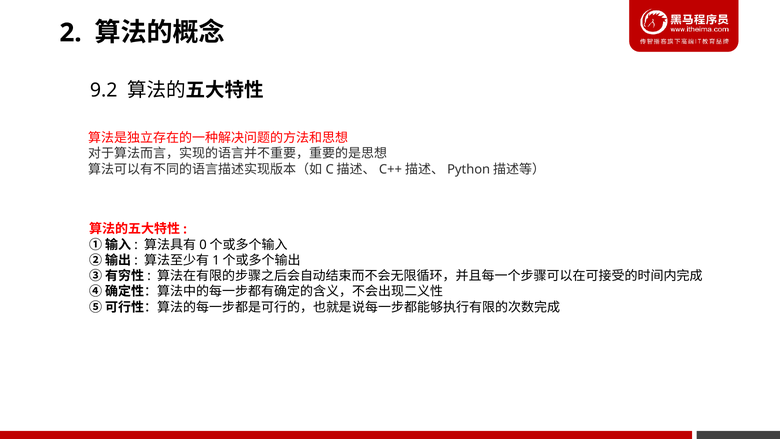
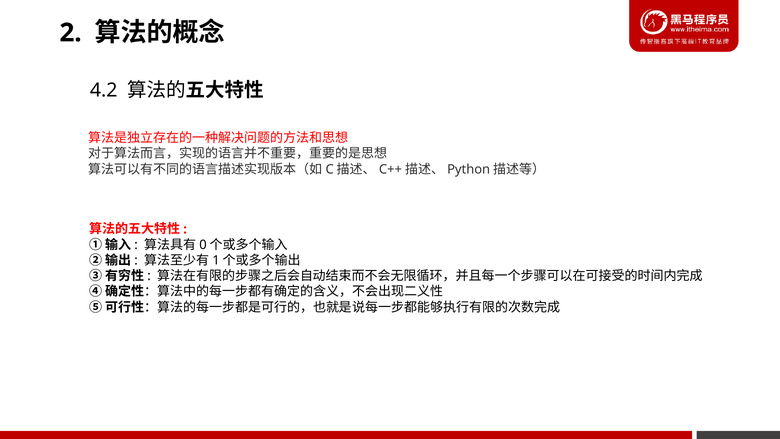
9.2: 9.2 -> 4.2
